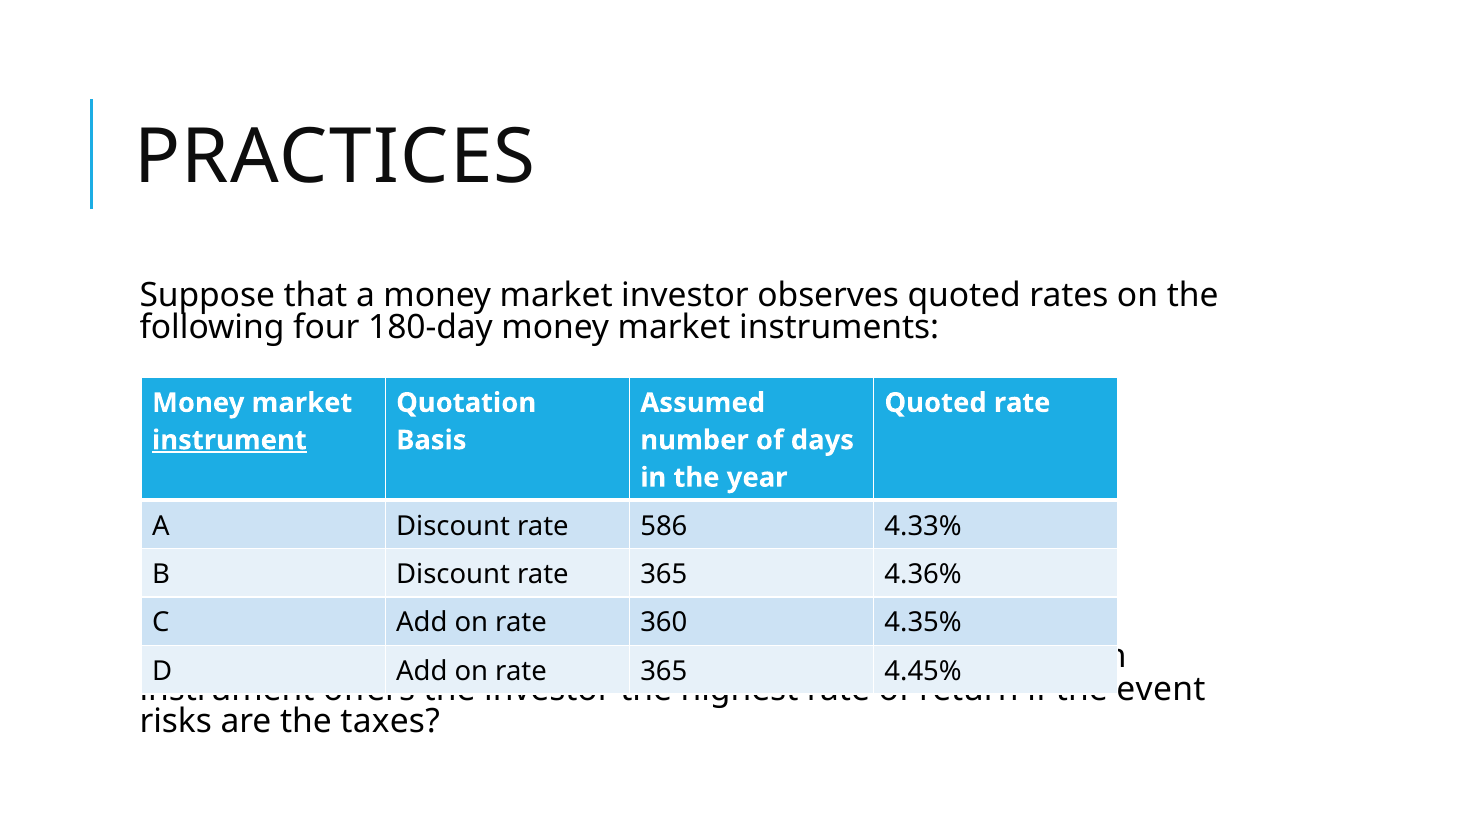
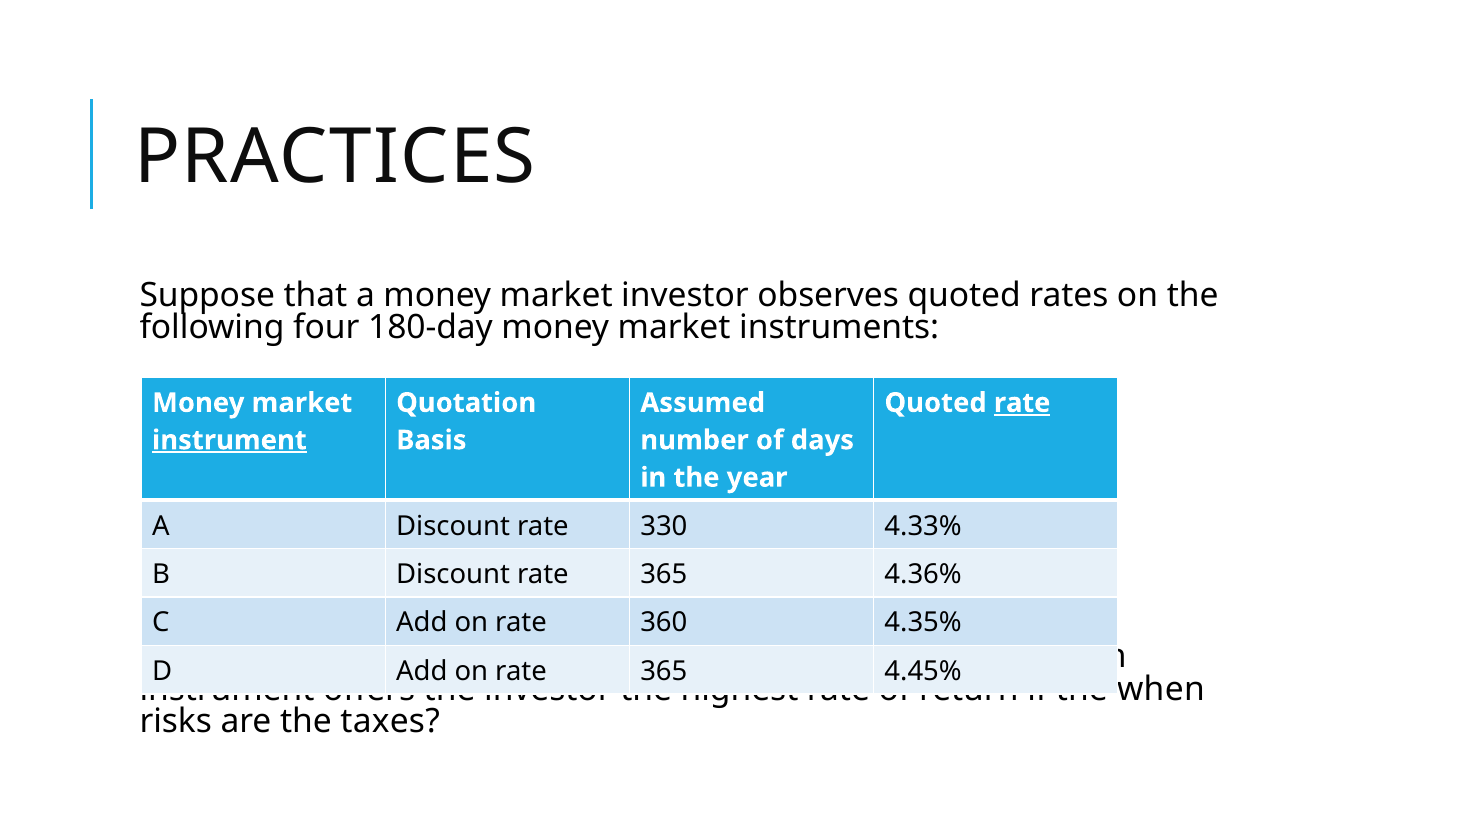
rate at (1022, 403) underline: none -> present
586: 586 -> 330
event: event -> when
